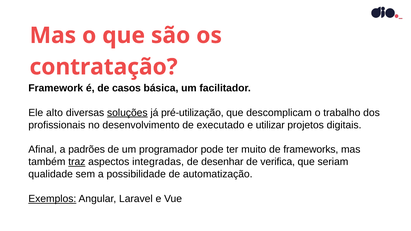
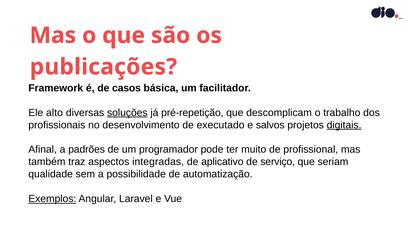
contratação: contratação -> publicações
pré-utilização: pré-utilização -> pré-repetição
utilizar: utilizar -> salvos
digitais underline: none -> present
frameworks: frameworks -> profissional
traz underline: present -> none
desenhar: desenhar -> aplicativo
verifica: verifica -> serviço
